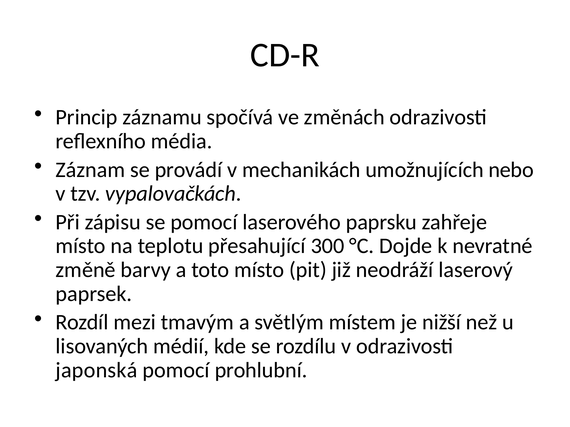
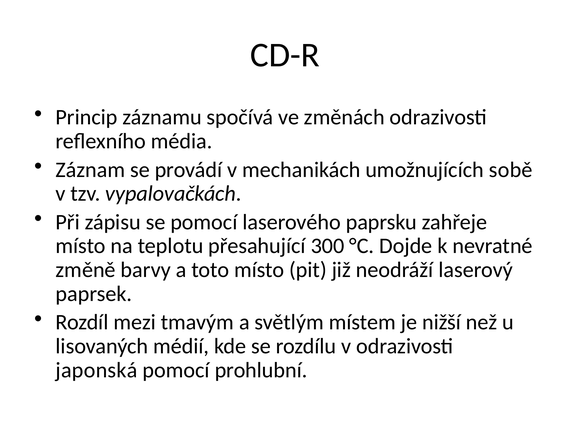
nebo: nebo -> sobě
